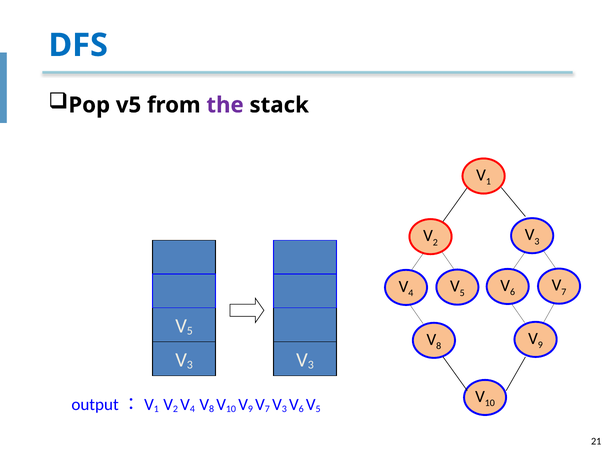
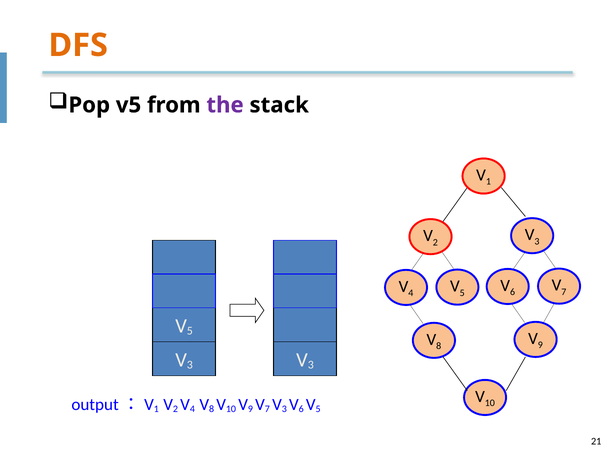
DFS colour: blue -> orange
